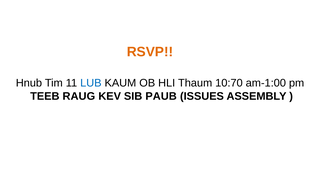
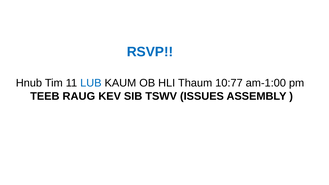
RSVP colour: orange -> blue
10:70: 10:70 -> 10:77
PAUB: PAUB -> TSWV
